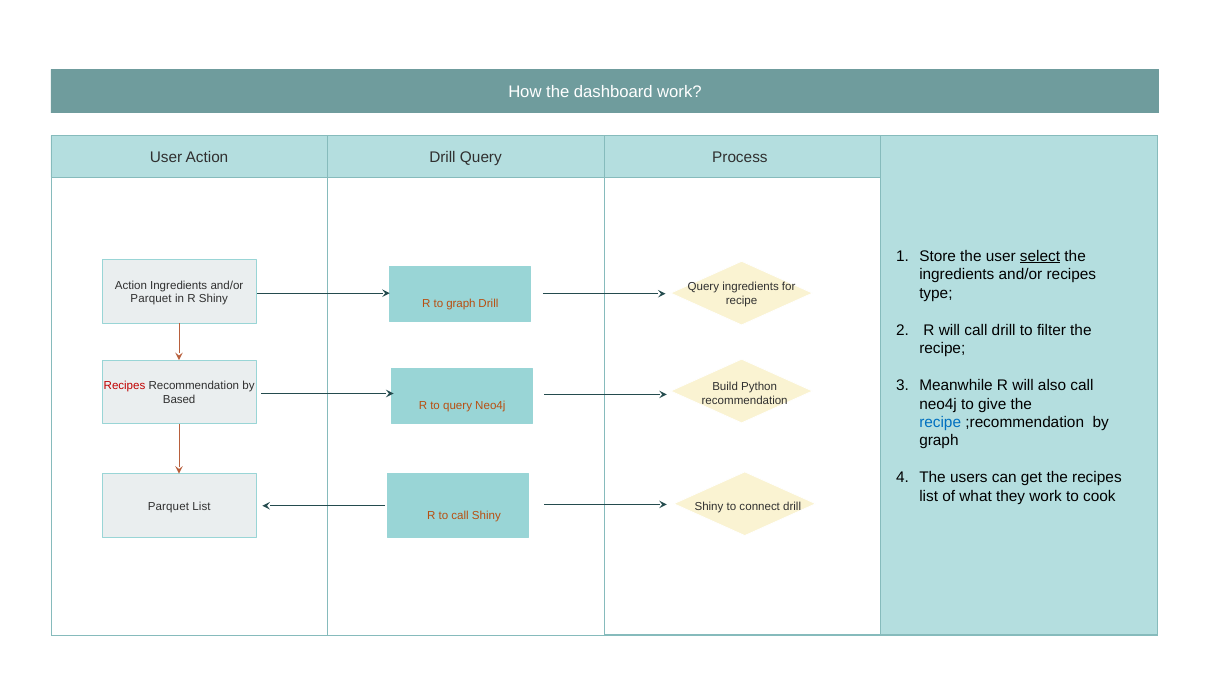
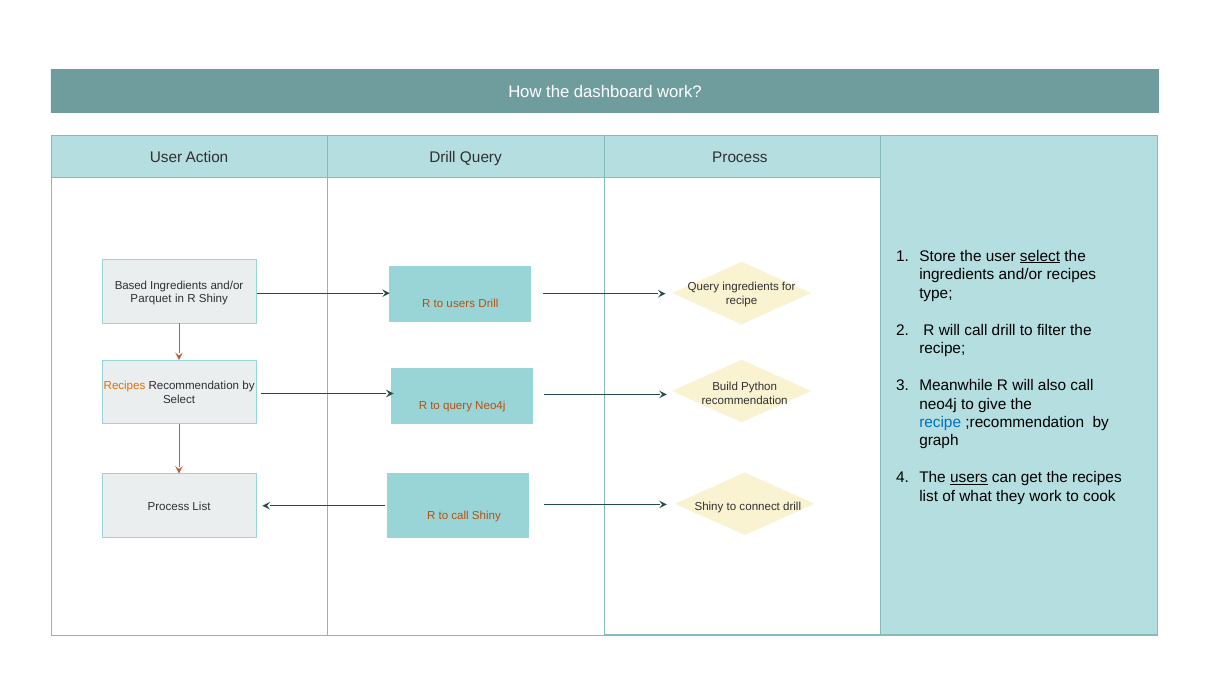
Action at (131, 285): Action -> Based
to graph: graph -> users
Recipes at (125, 386) colour: red -> orange
Based at (179, 400): Based -> Select
users at (969, 478) underline: none -> present
Parquet at (168, 506): Parquet -> Process
